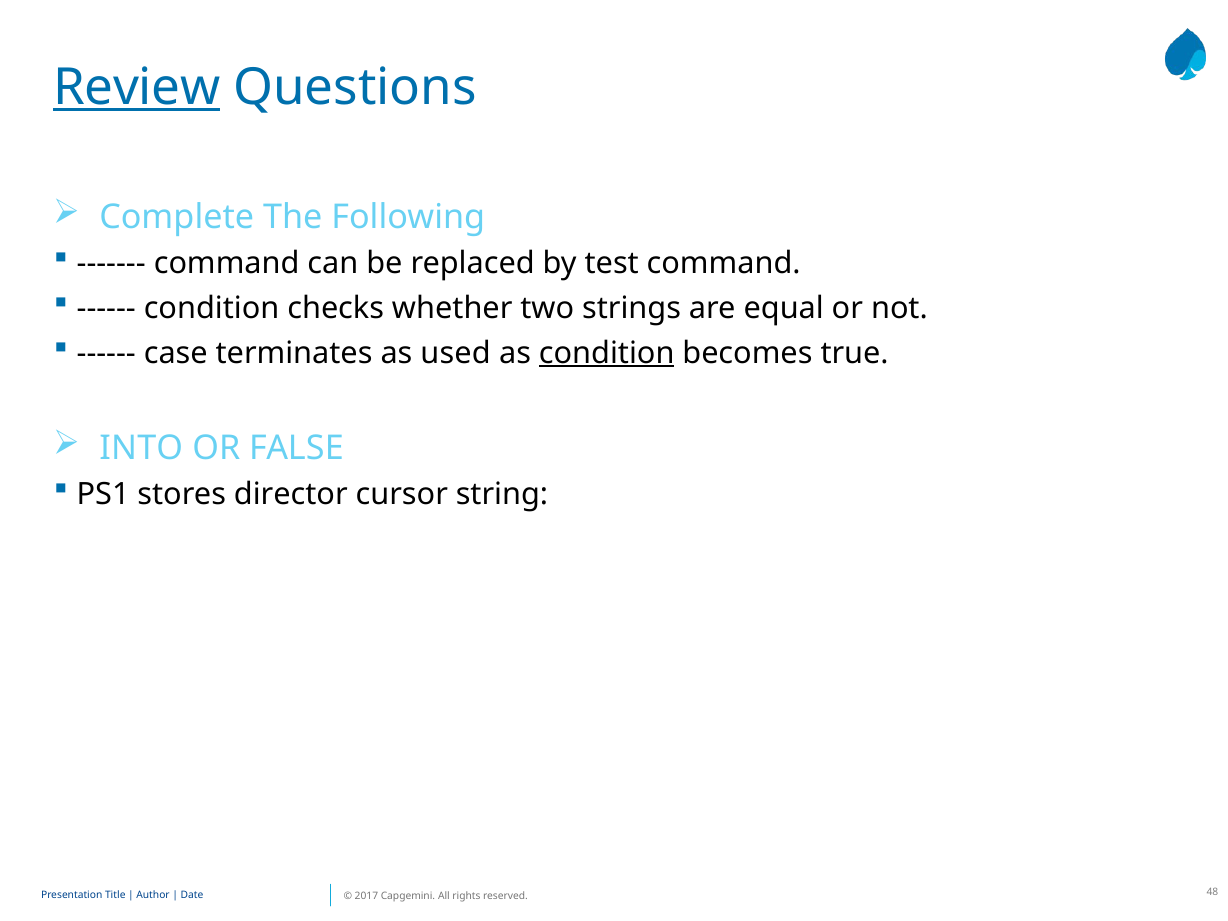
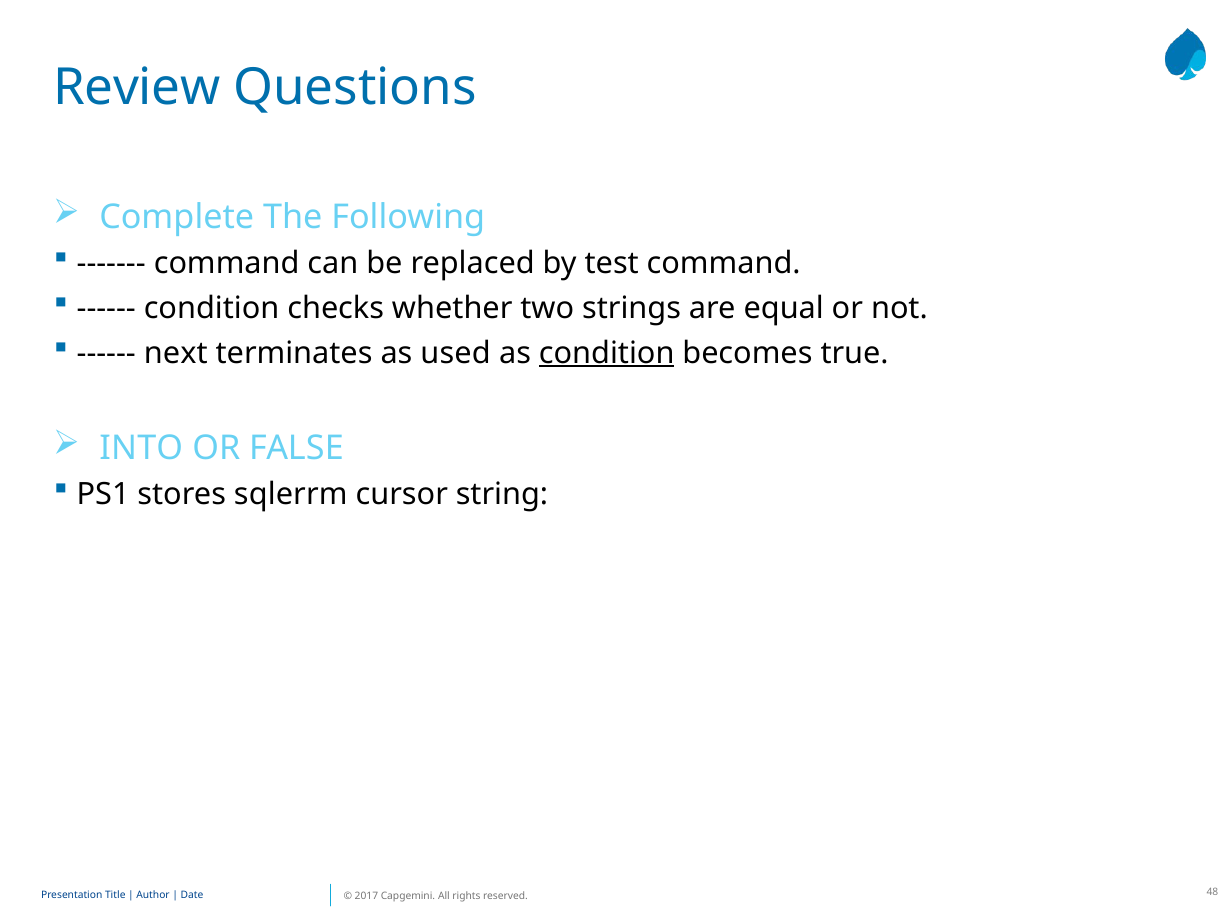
Review underline: present -> none
case: case -> next
director: director -> sqlerrm
